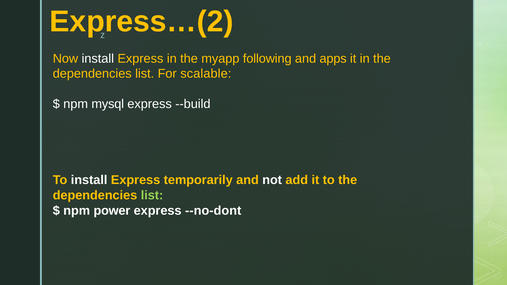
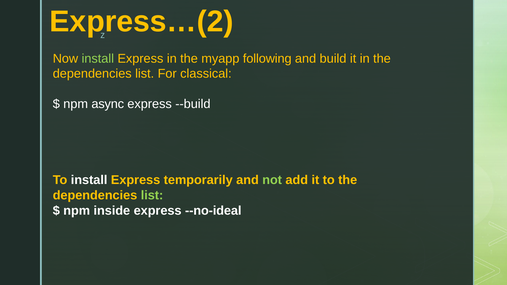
install at (98, 59) colour: white -> light green
apps: apps -> build
scalable: scalable -> classical
mysql: mysql -> async
not colour: white -> light green
power: power -> inside
--no-dont: --no-dont -> --no-ideal
